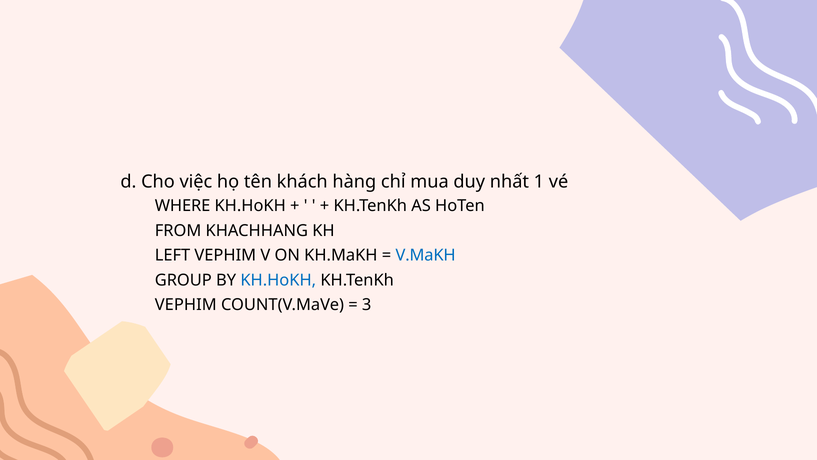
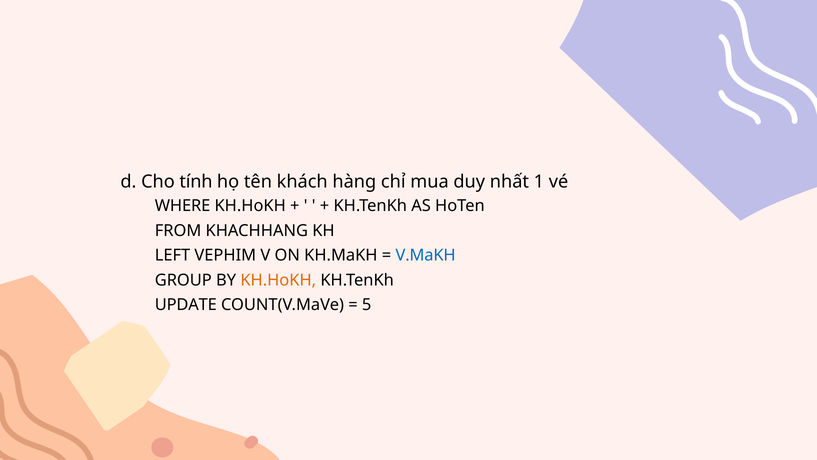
việc: việc -> tính
KH.HoKH at (278, 280) colour: blue -> orange
VEPHIM at (186, 305): VEPHIM -> UPDATE
3: 3 -> 5
